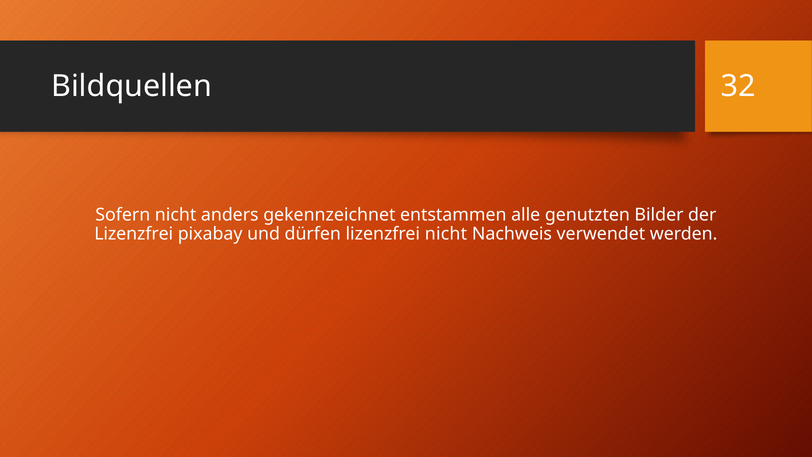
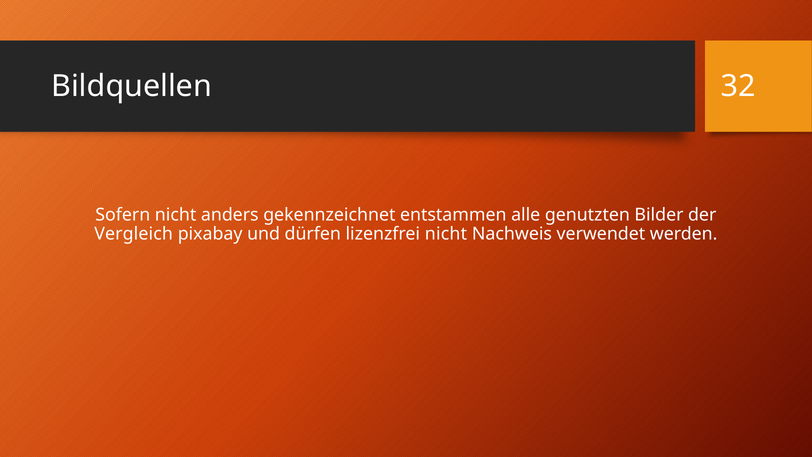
Lizenzfrei at (134, 234): Lizenzfrei -> Vergleich
